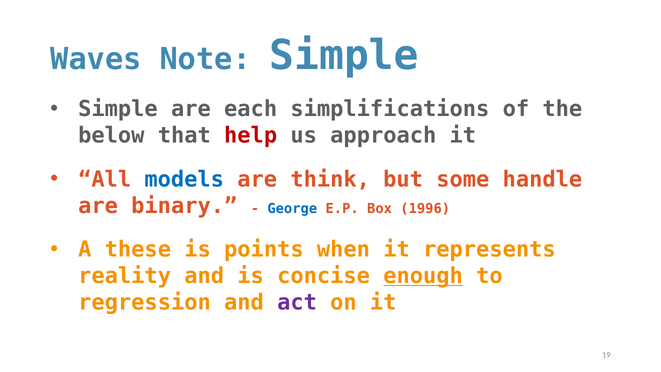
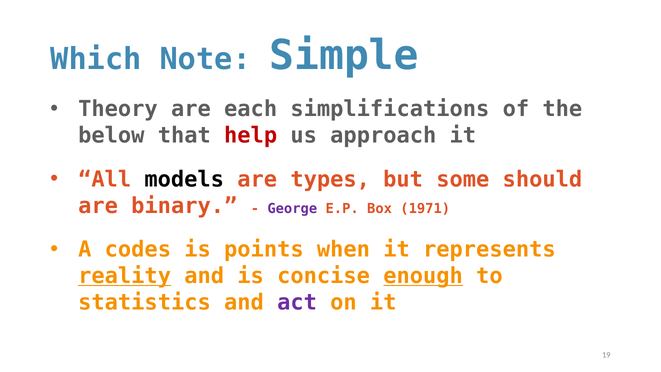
Waves: Waves -> Which
Simple at (118, 109): Simple -> Theory
models colour: blue -> black
think: think -> types
handle: handle -> should
George colour: blue -> purple
1996: 1996 -> 1971
these: these -> codes
reality underline: none -> present
regression: regression -> statistics
